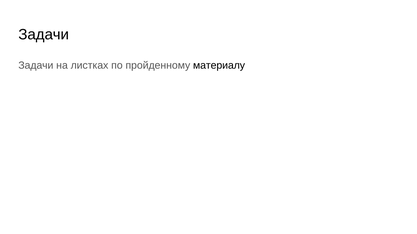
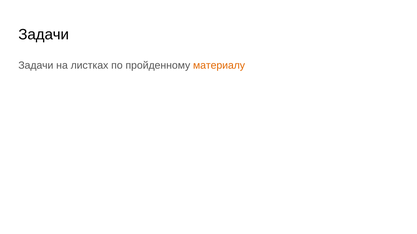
материалу colour: black -> orange
